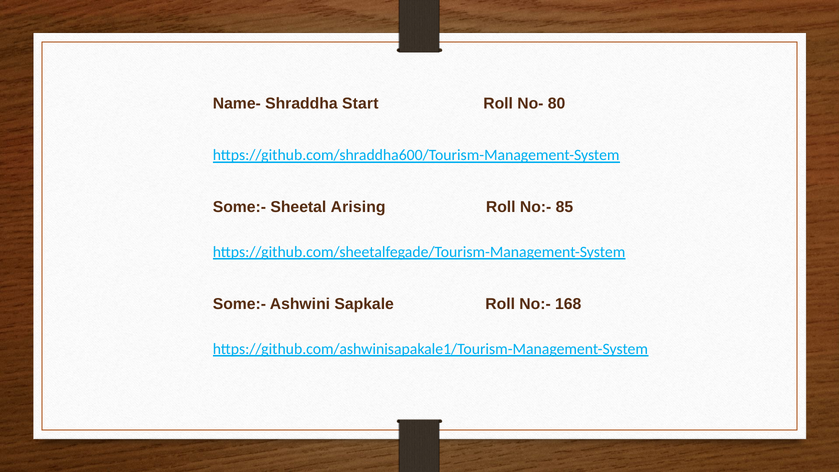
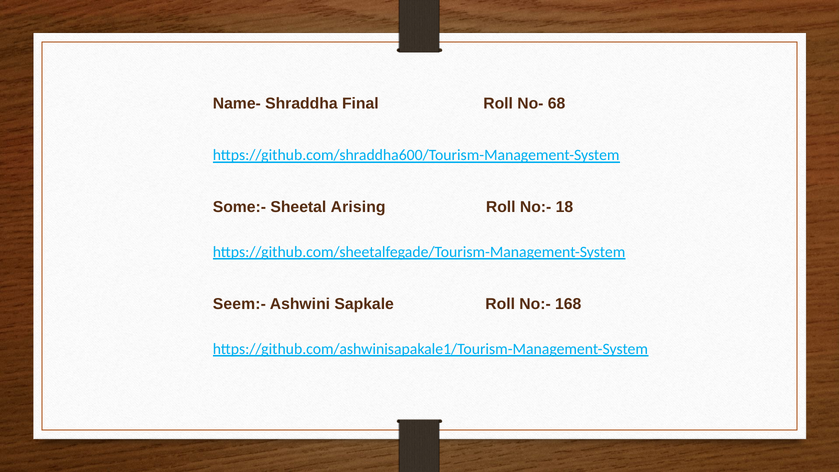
Start: Start -> Final
80: 80 -> 68
85: 85 -> 18
Some:- at (239, 304): Some:- -> Seem:-
